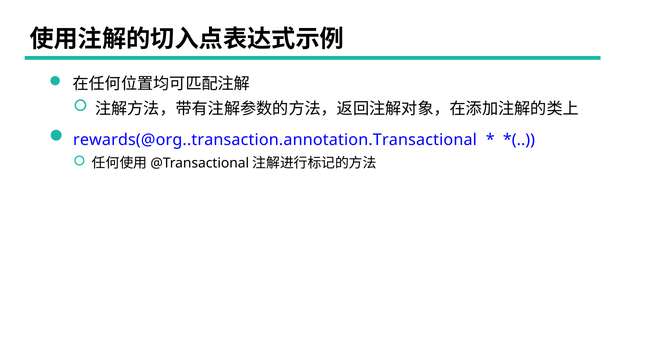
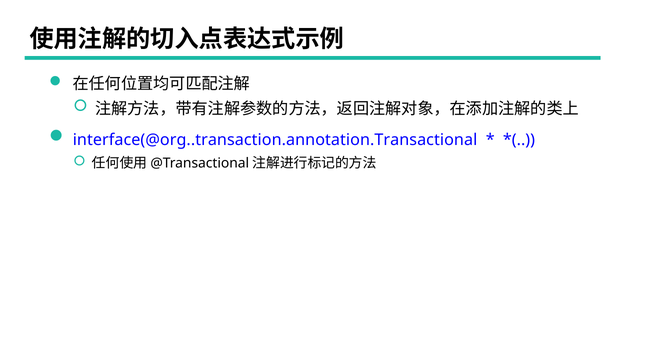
rewards(@org..transaction.annotation.Transactional: rewards(@org..transaction.annotation.Transactional -> interface(@org..transaction.annotation.Transactional
